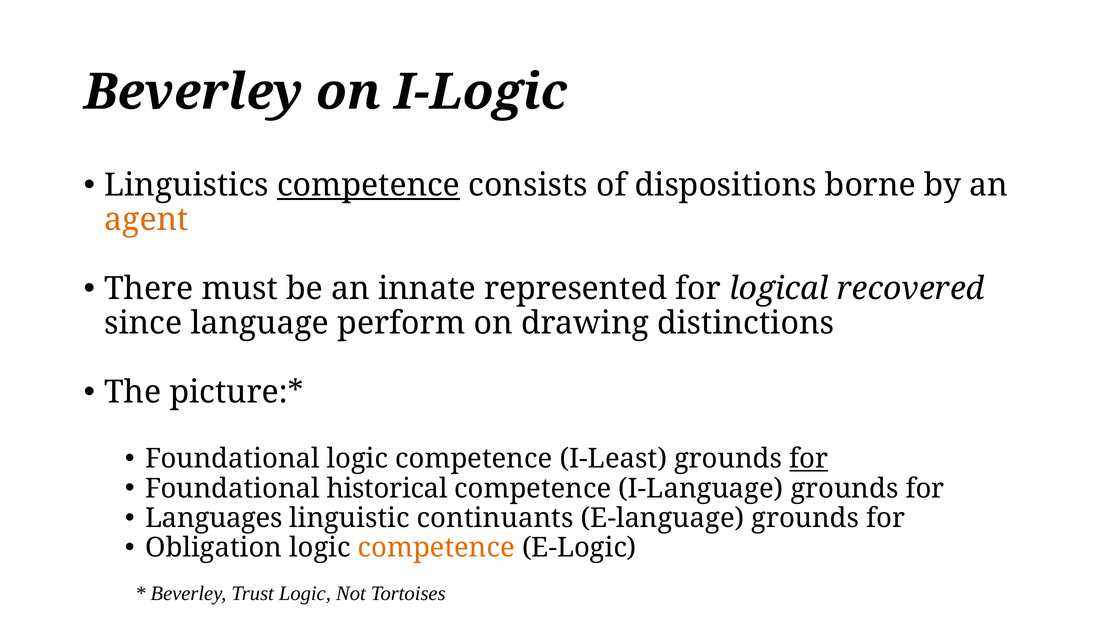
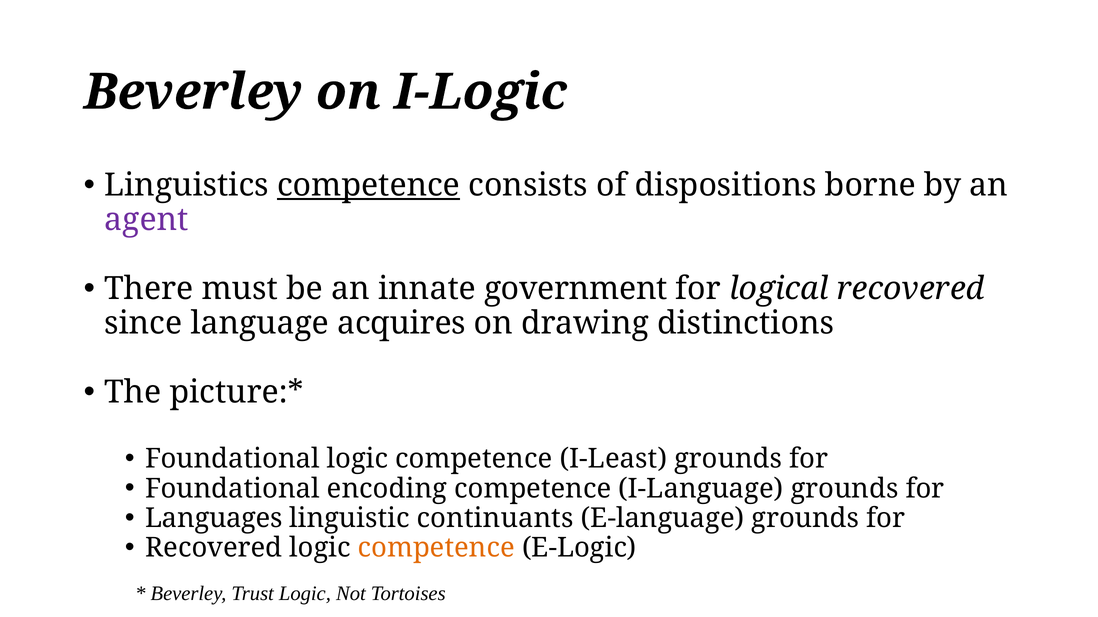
agent colour: orange -> purple
represented: represented -> government
perform: perform -> acquires
for at (809, 459) underline: present -> none
historical: historical -> encoding
Obligation at (214, 548): Obligation -> Recovered
